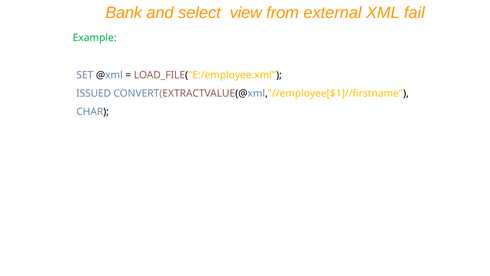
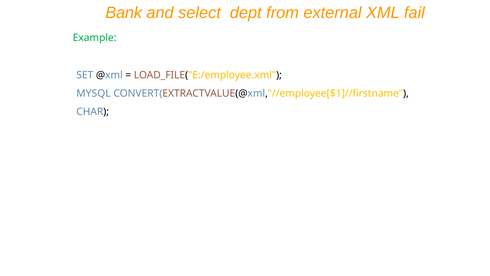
view: view -> dept
ISSUED: ISSUED -> MYSQL
